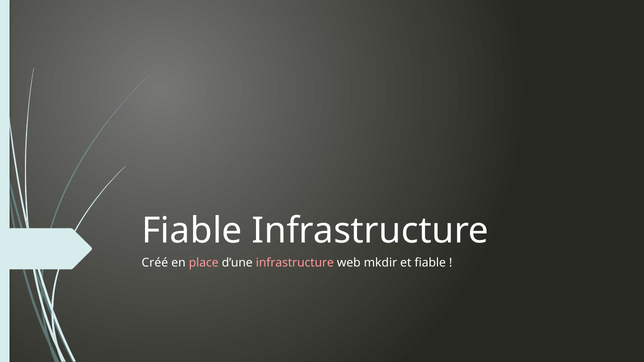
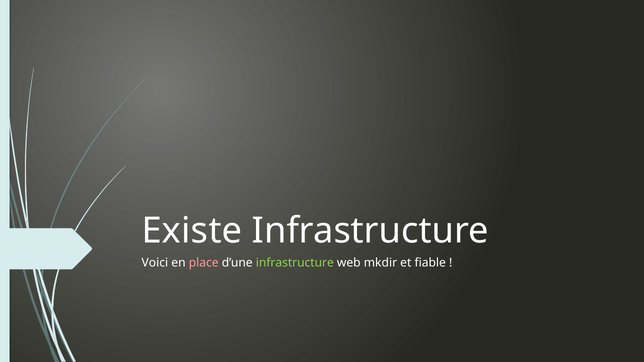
Fiable at (192, 231): Fiable -> Existe
Créé: Créé -> Voici
infrastructure at (295, 263) colour: pink -> light green
